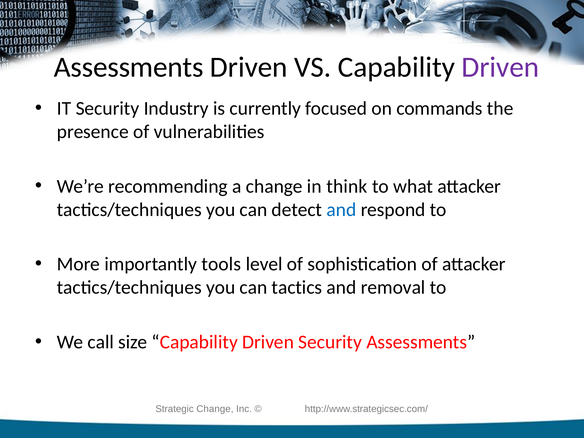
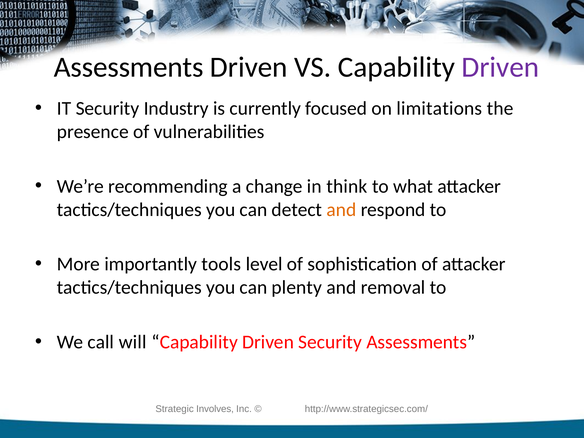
commands: commands -> limitations
and at (341, 210) colour: blue -> orange
tactics: tactics -> plenty
size: size -> will
Change at (215, 409): Change -> Involves
